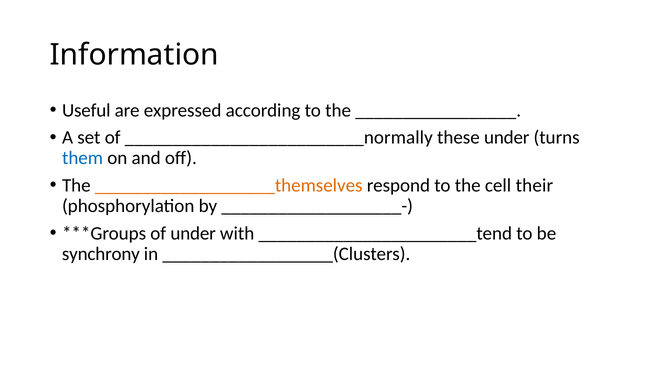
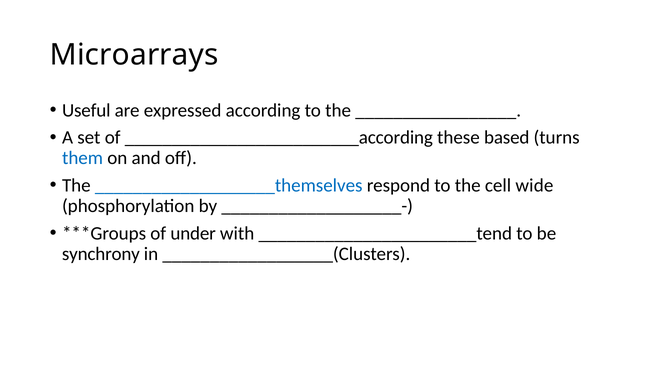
Information: Information -> Microarrays
_________________________normally: _________________________normally -> _________________________according
these under: under -> based
___________________themselves colour: orange -> blue
their: their -> wide
